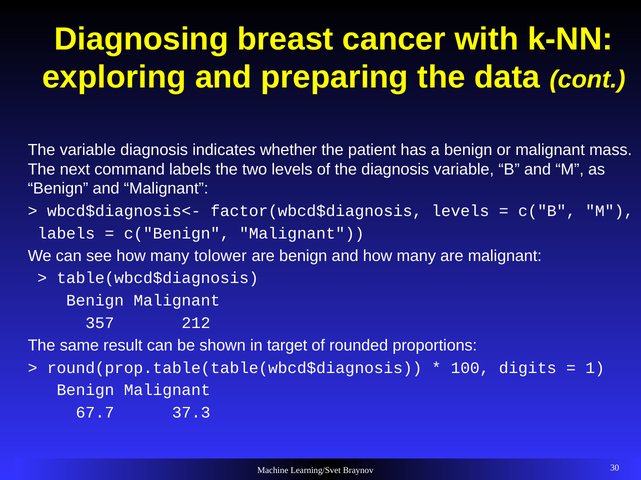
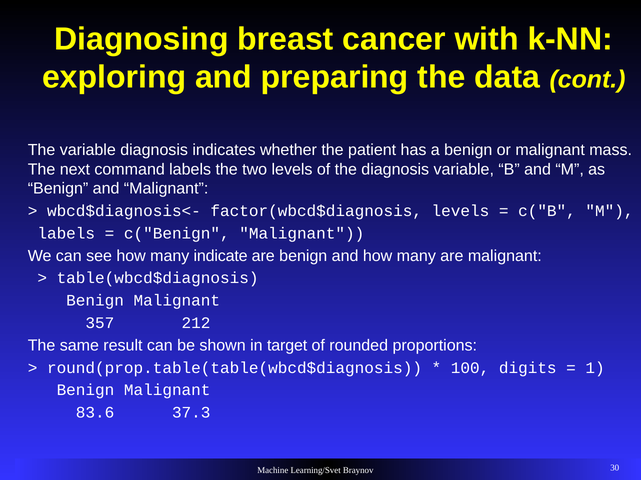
tolower: tolower -> indicate
67.7: 67.7 -> 83.6
